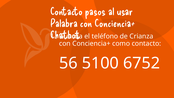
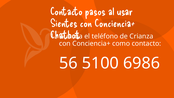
Palabra: Palabra -> Sientes
6752: 6752 -> 6986
